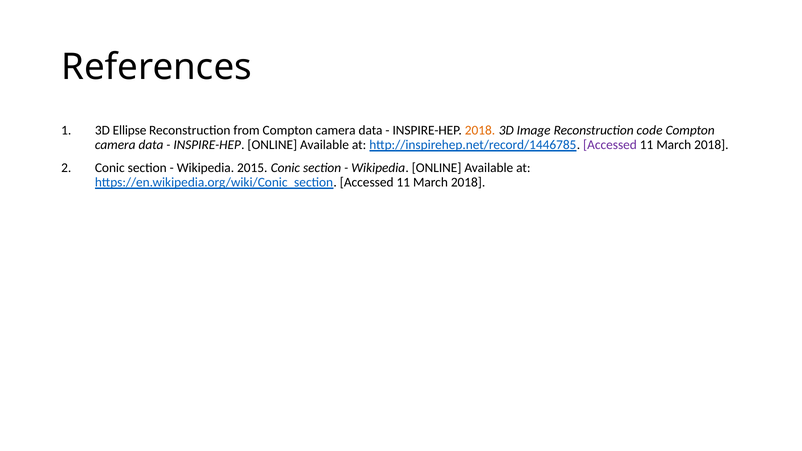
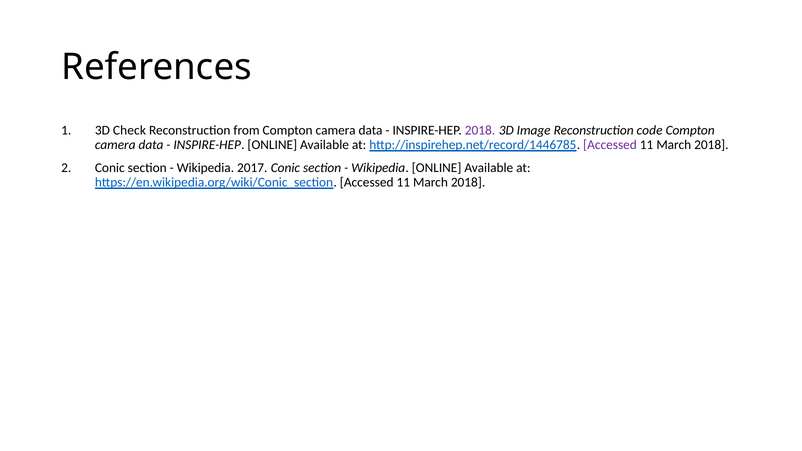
Ellipse: Ellipse -> Check
2018 at (480, 130) colour: orange -> purple
2015: 2015 -> 2017
